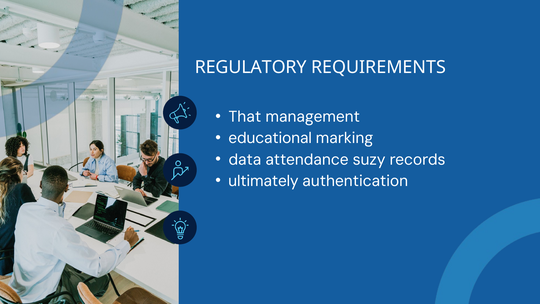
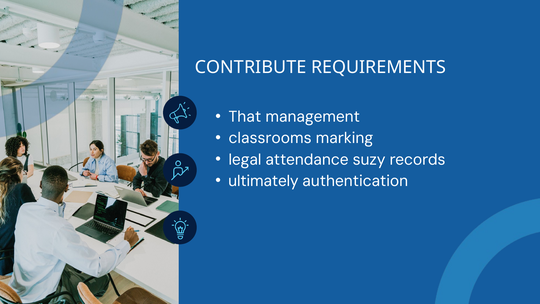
REGULATORY: REGULATORY -> CONTRIBUTE
educational: educational -> classrooms
data: data -> legal
